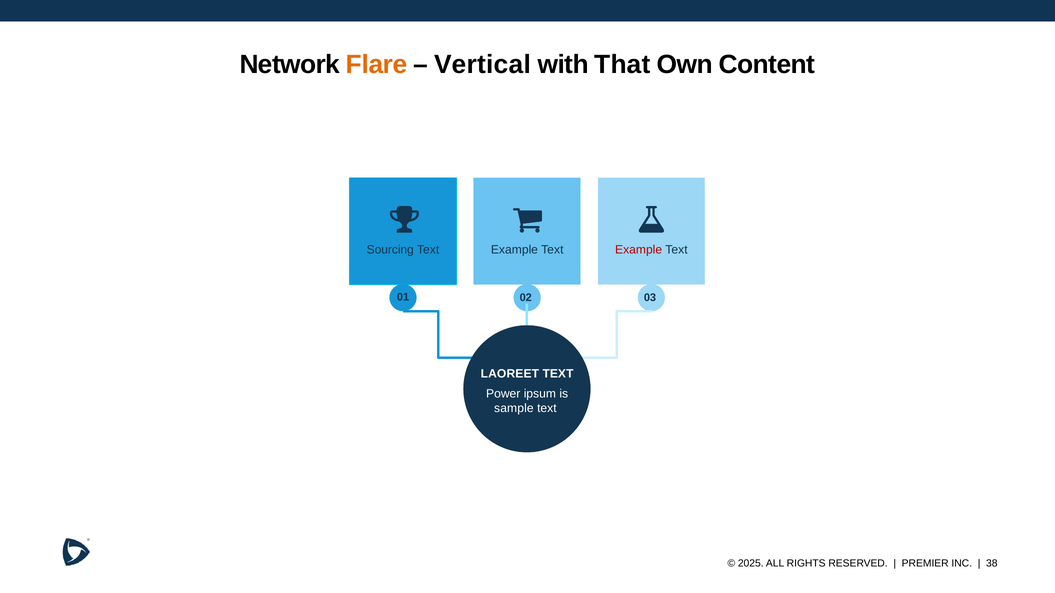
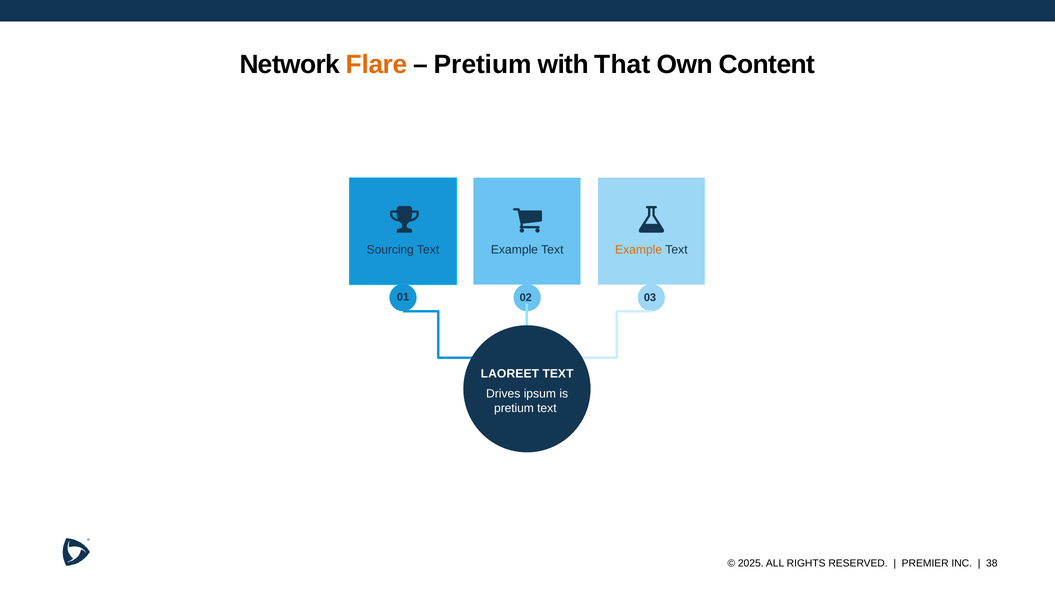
Vertical at (483, 65): Vertical -> Pretium
Example at (639, 250) colour: red -> orange
Power: Power -> Drives
sample at (514, 409): sample -> pretium
